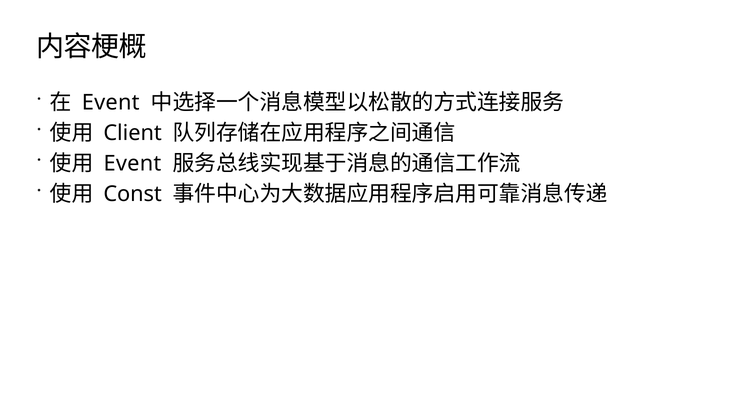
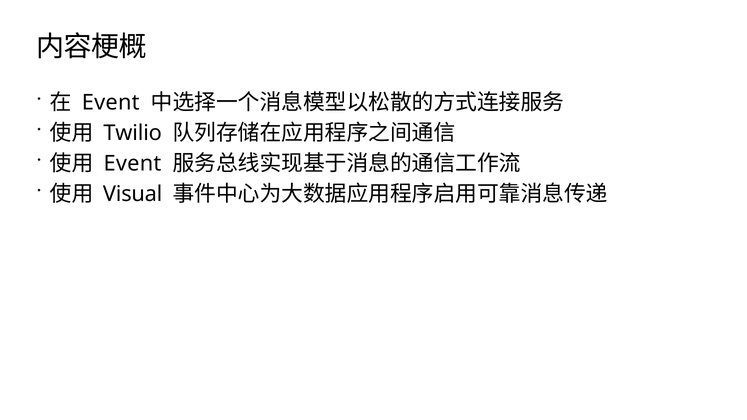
Client: Client -> Twilio
Const: Const -> Visual
